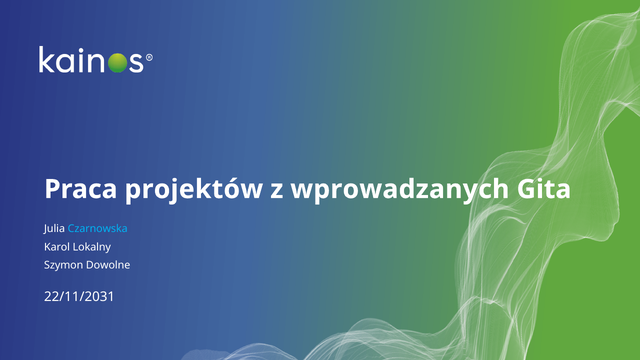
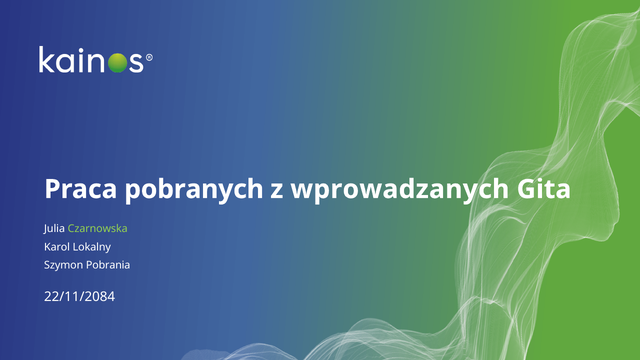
projektów: projektów -> pobranych
Czarnowska colour: light blue -> light green
Dowolne: Dowolne -> Pobrania
22/11/2031: 22/11/2031 -> 22/11/2084
